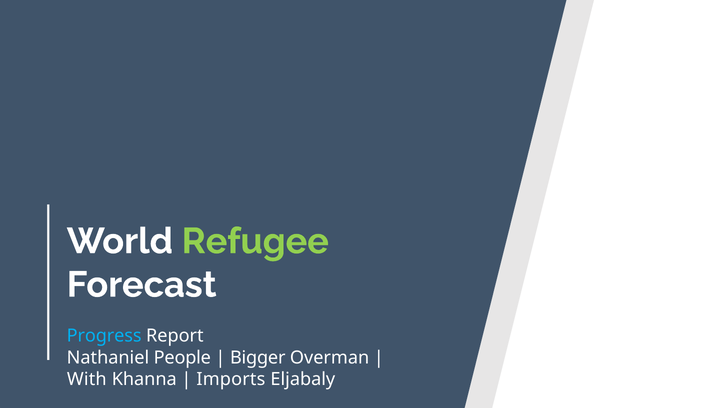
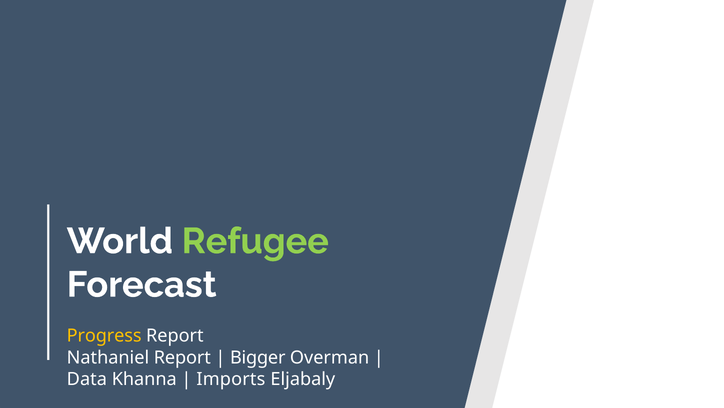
Progress colour: light blue -> yellow
Nathaniel People: People -> Report
With: With -> Data
